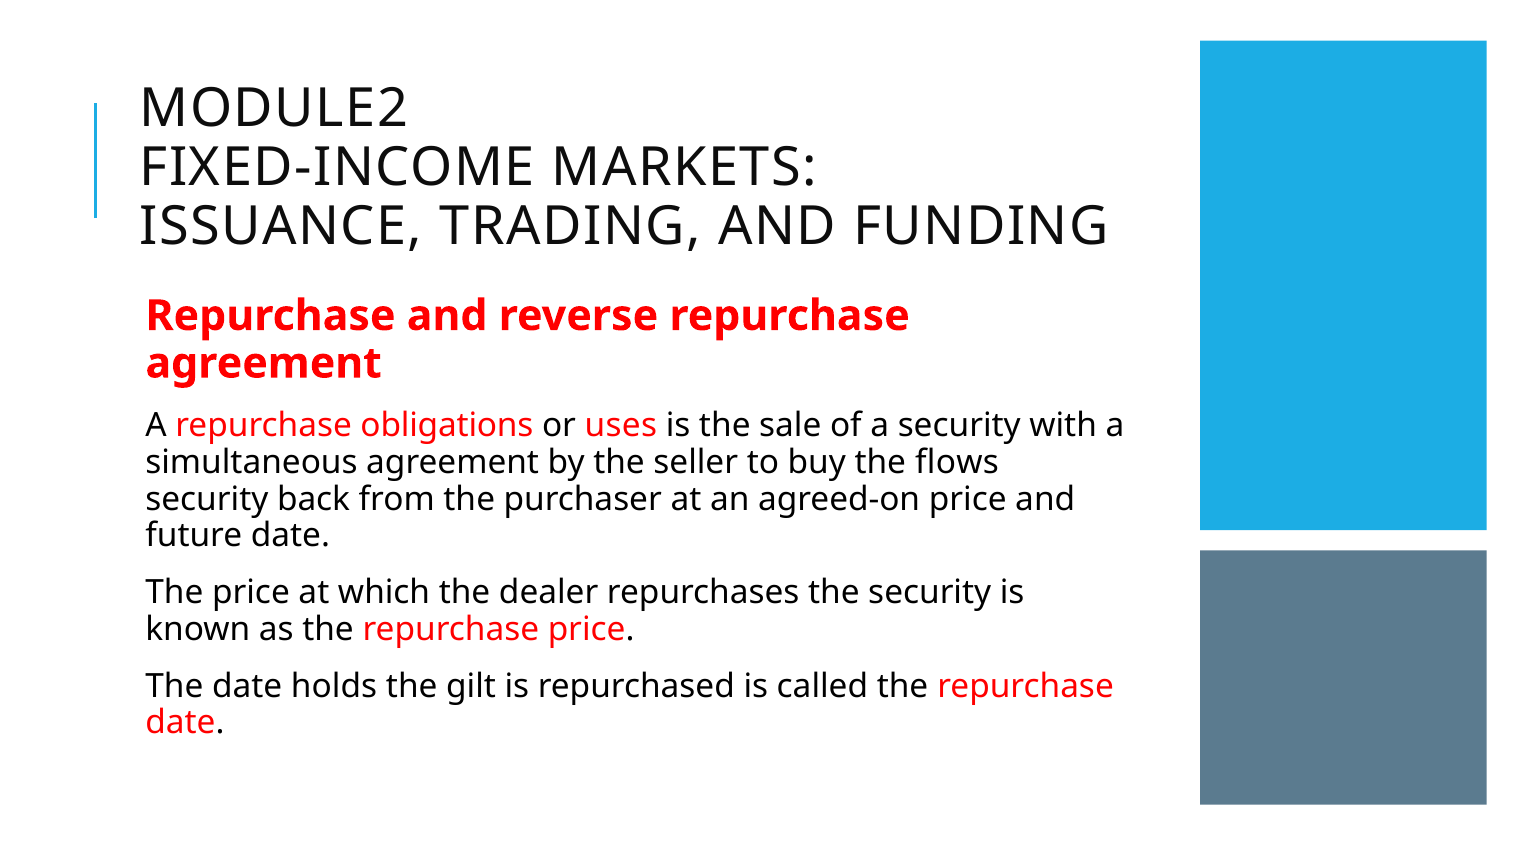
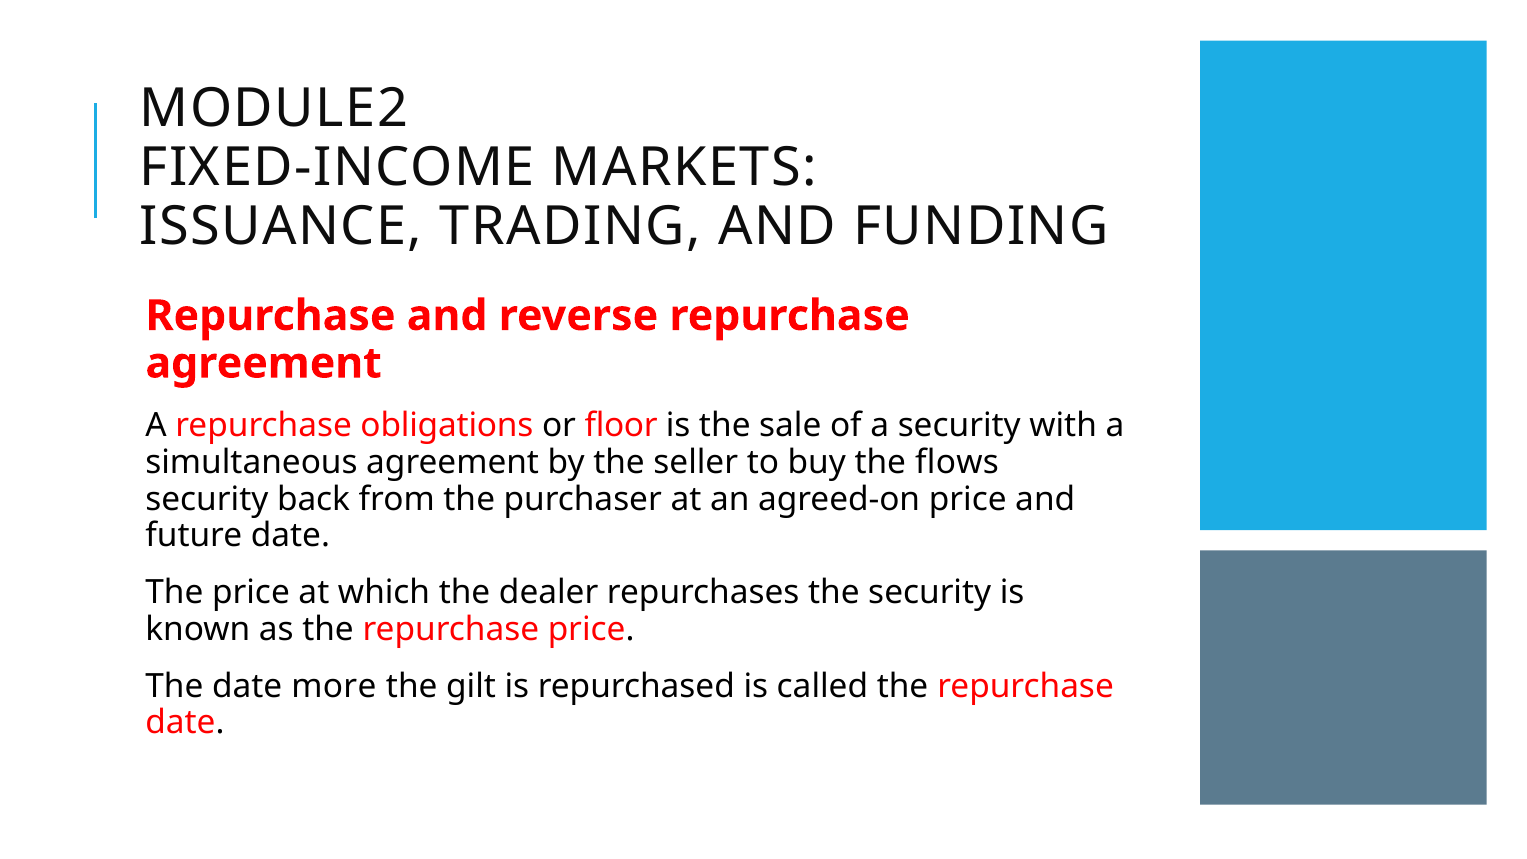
uses: uses -> floor
holds: holds -> more
